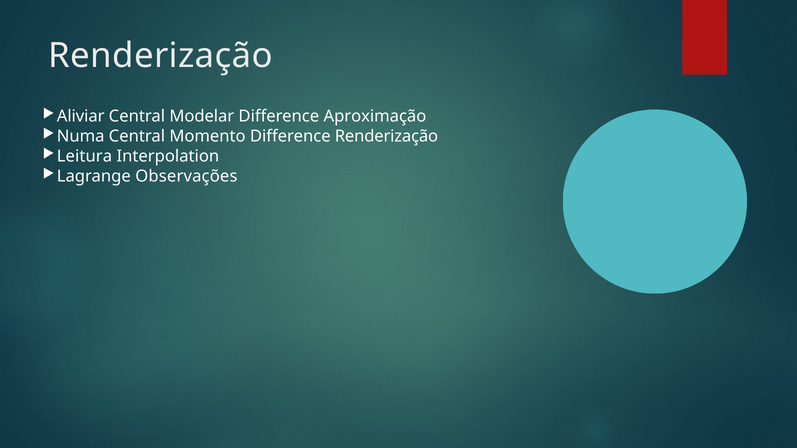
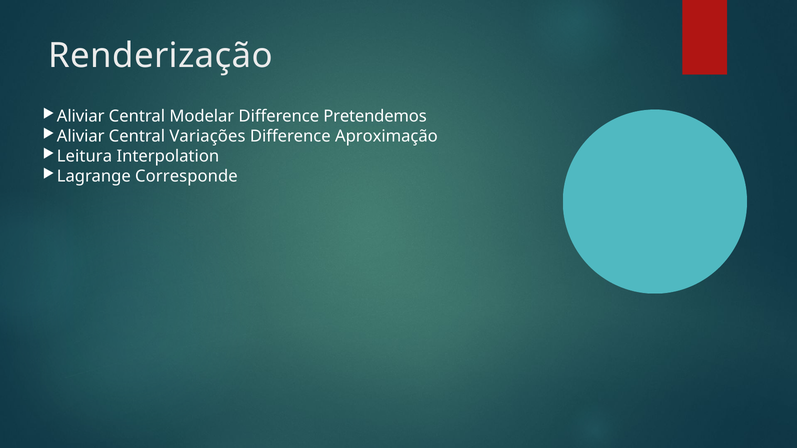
Aproximação: Aproximação -> Pretendemos
Numa at (81, 136): Numa -> Aliviar
Momento: Momento -> Variações
Difference Renderização: Renderização -> Aproximação
Observações: Observações -> Corresponde
